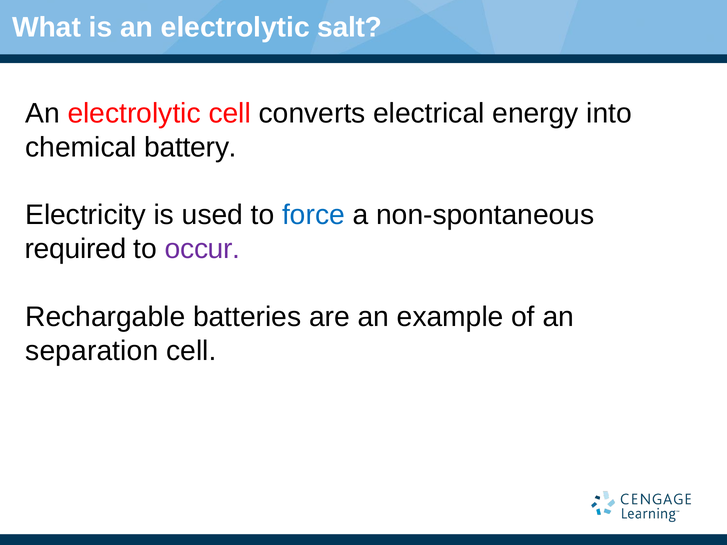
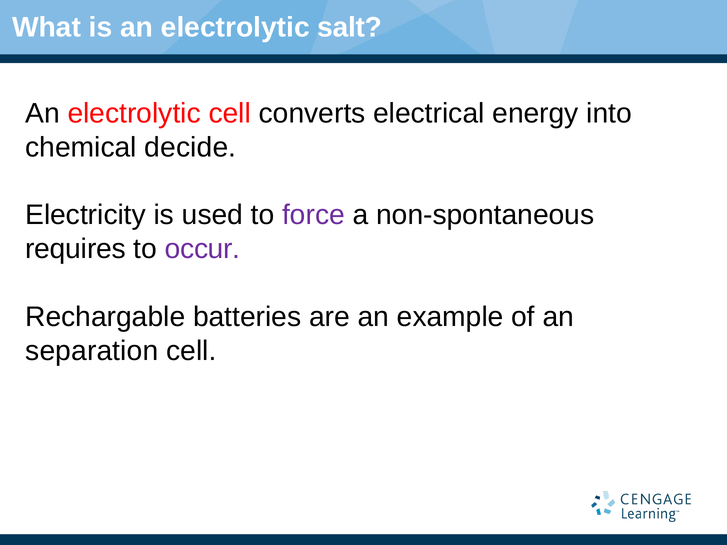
battery: battery -> decide
force colour: blue -> purple
required: required -> requires
